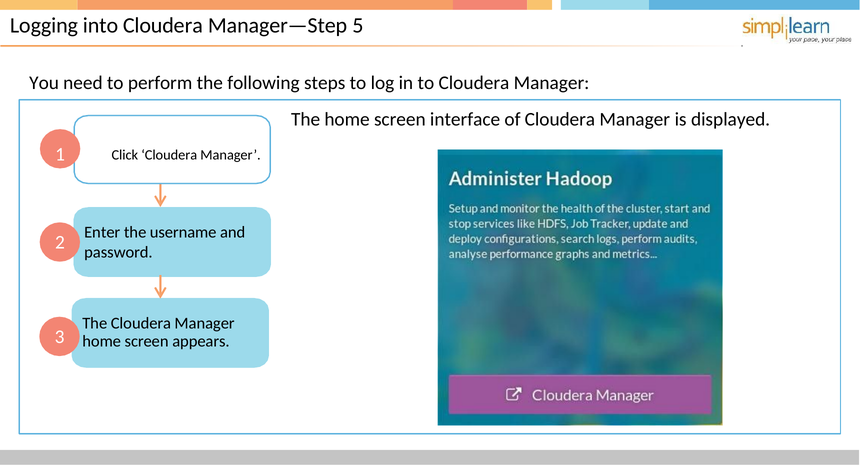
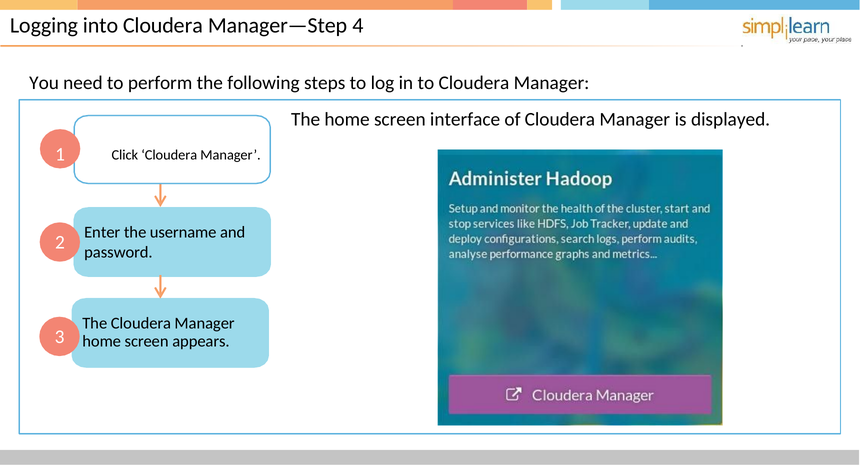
5: 5 -> 4
